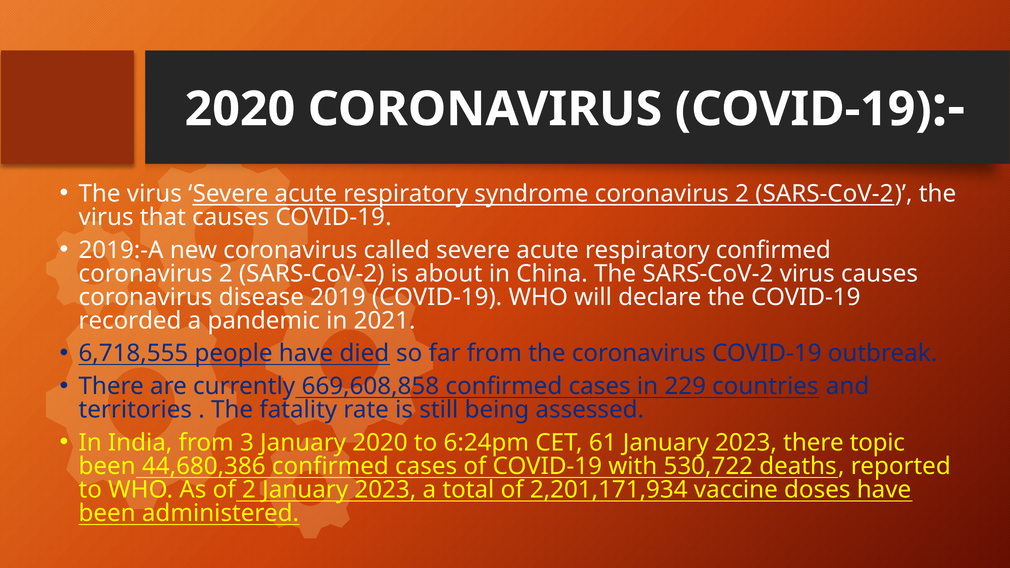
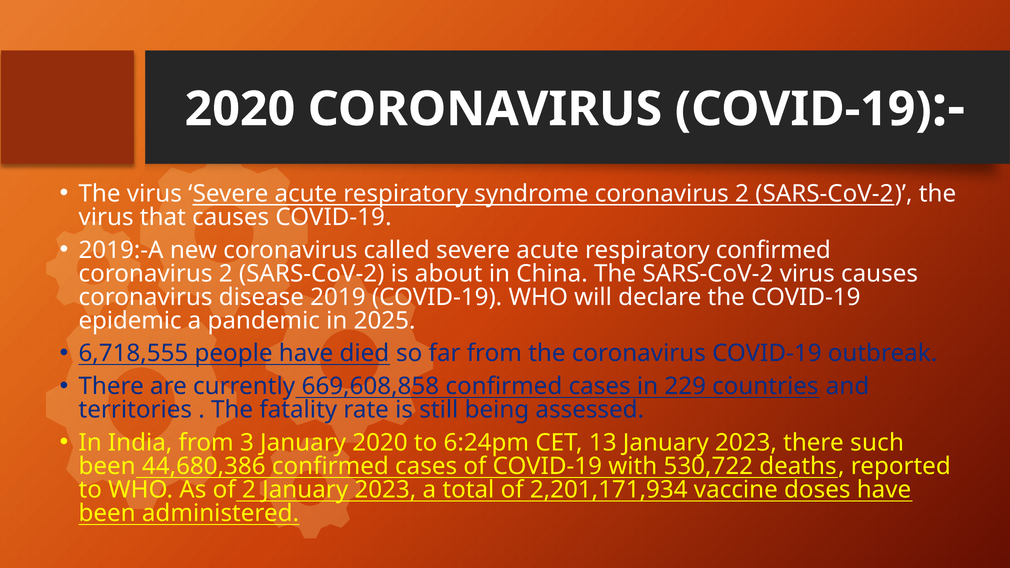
recorded: recorded -> epidemic
2021: 2021 -> 2025
61: 61 -> 13
topic: topic -> such
